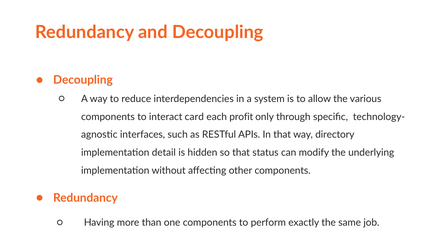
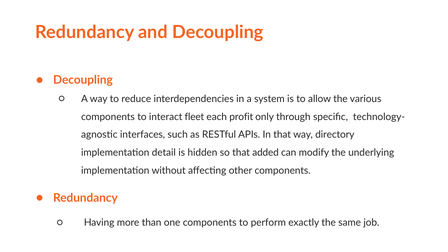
card: card -> fleet
status: status -> added
